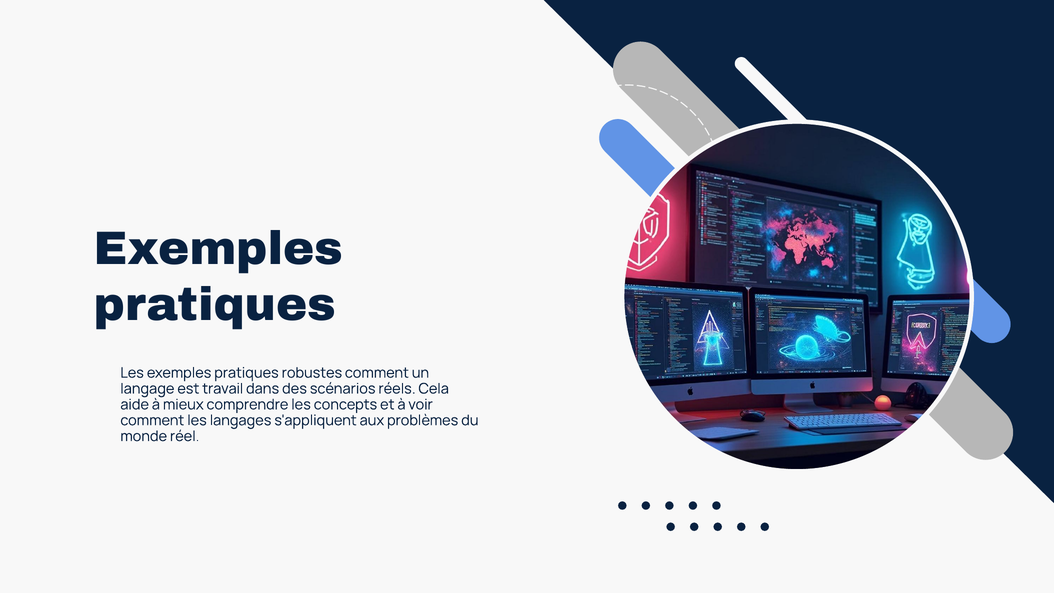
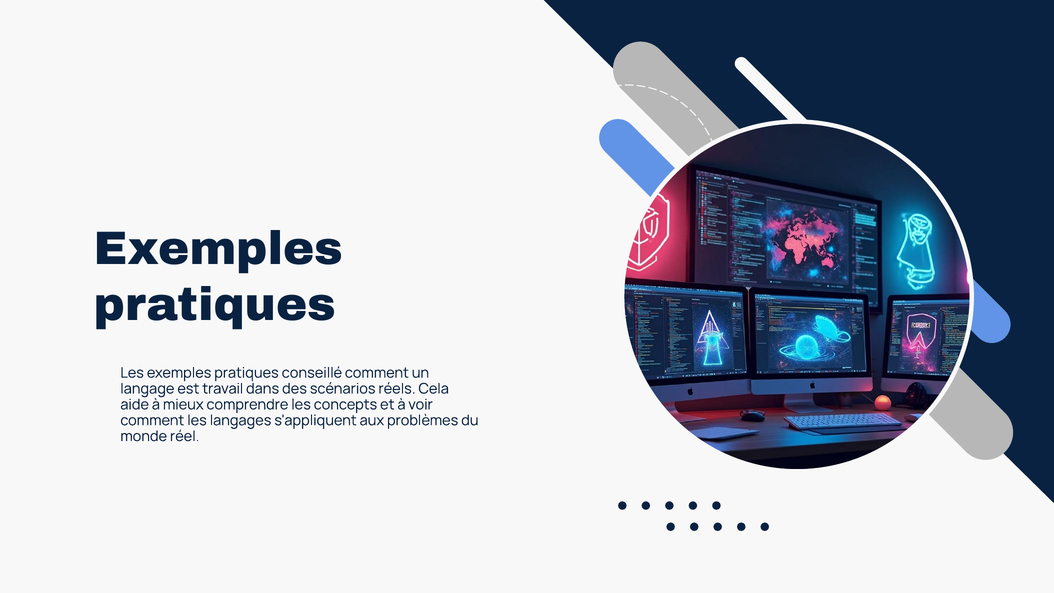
robustes: robustes -> conseillé
